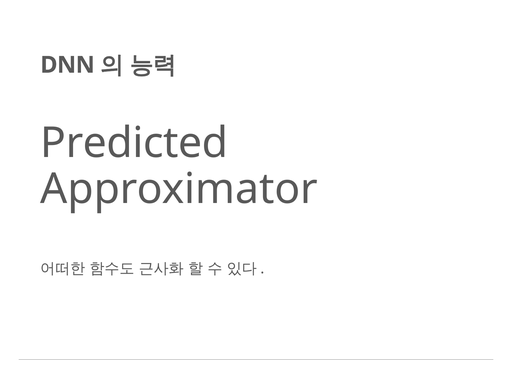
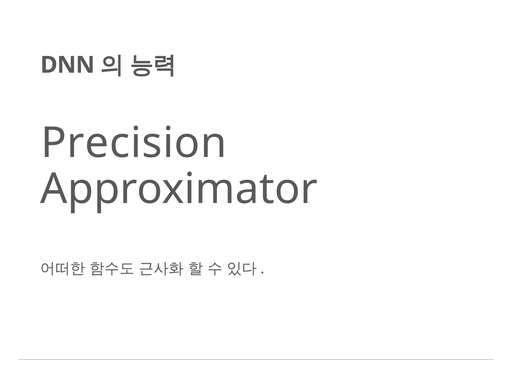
Predicted: Predicted -> Precision
